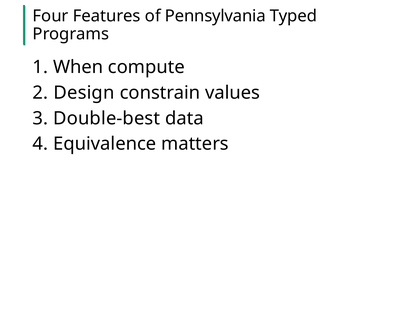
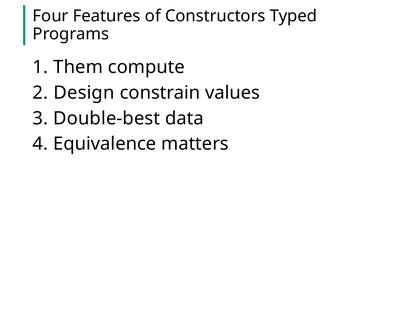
Pennsylvania: Pennsylvania -> Constructors
When: When -> Them
